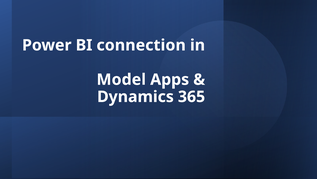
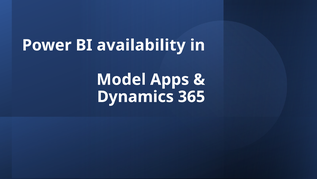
connection: connection -> availability
